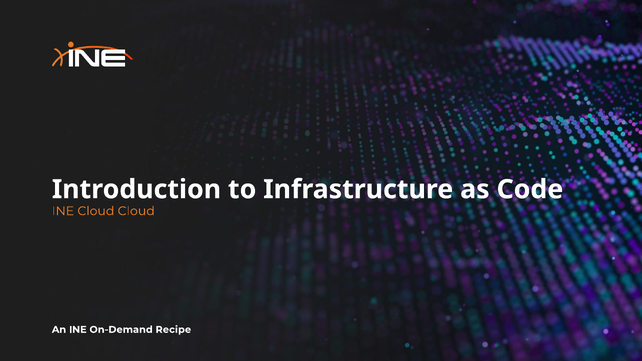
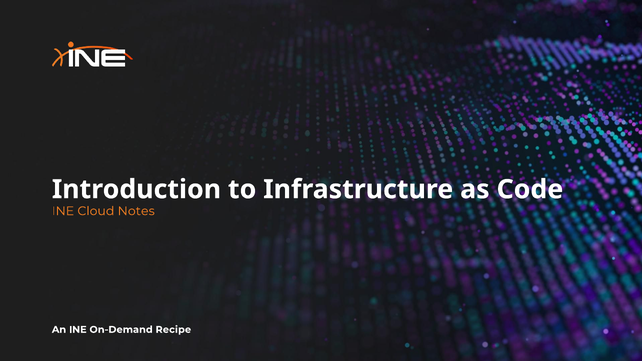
Cloud Cloud: Cloud -> Notes
